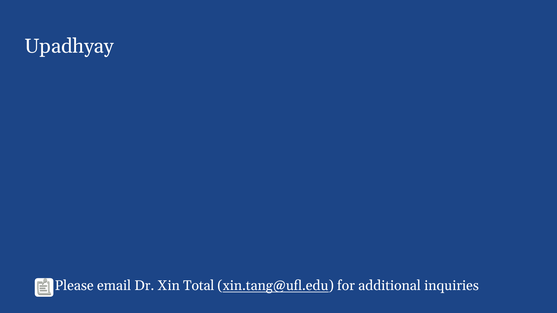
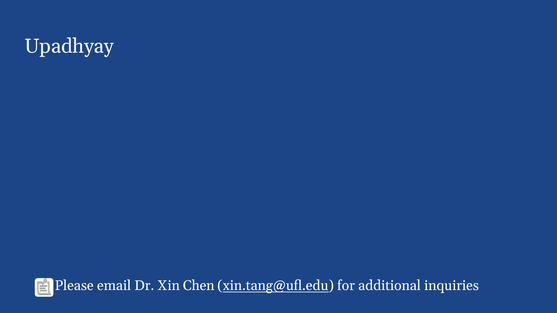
Total: Total -> Chen
